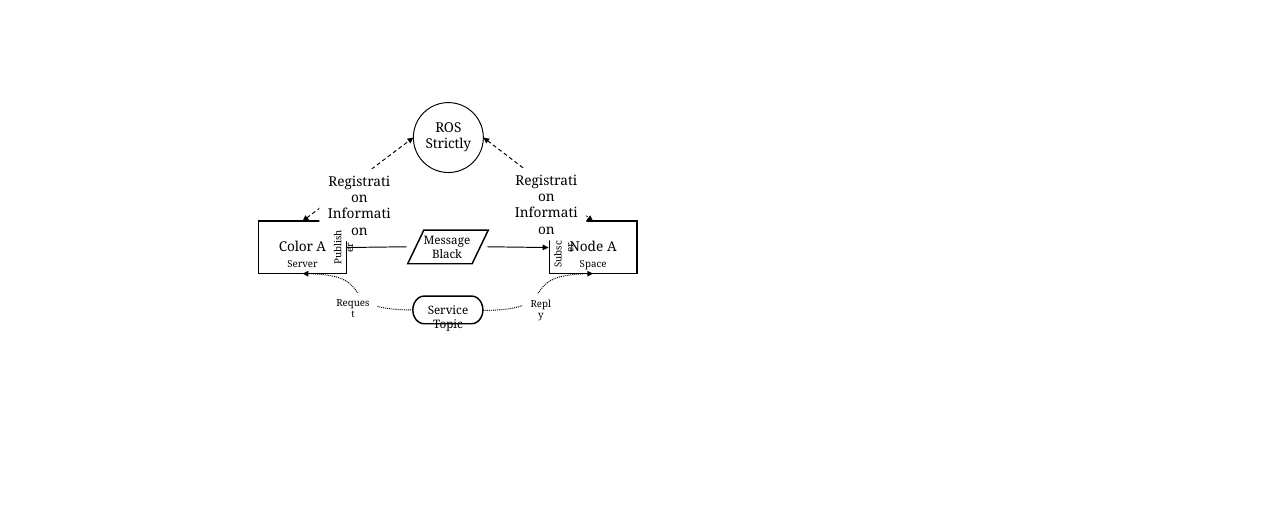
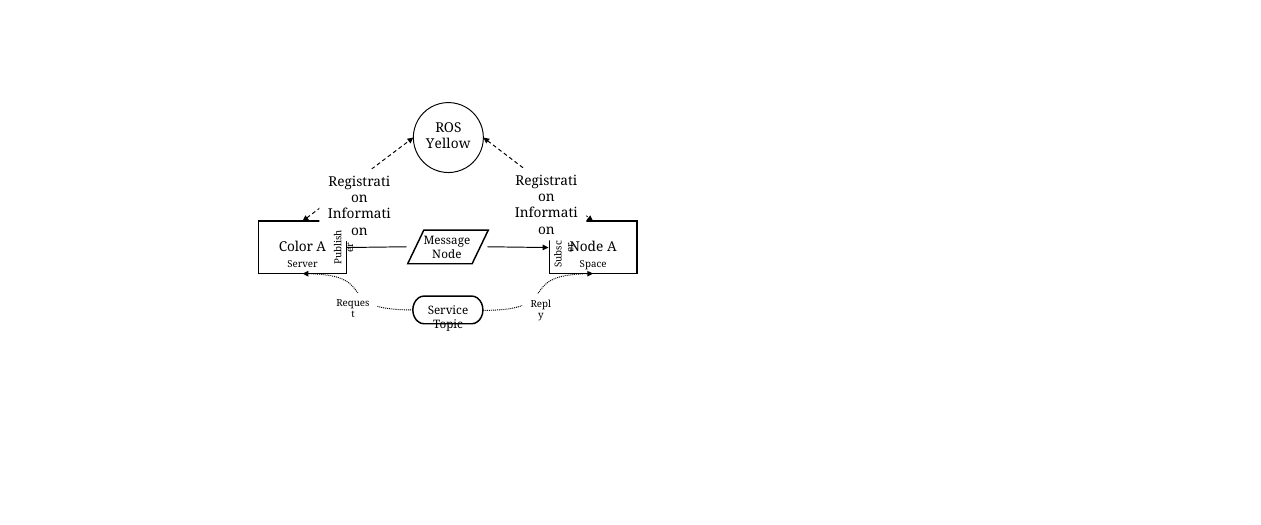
Strictly: Strictly -> Yellow
Black at (447, 255): Black -> Node
